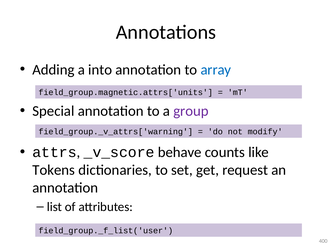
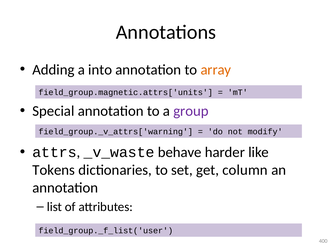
array colour: blue -> orange
_v_score: _v_score -> _v_waste
counts: counts -> harder
request: request -> column
